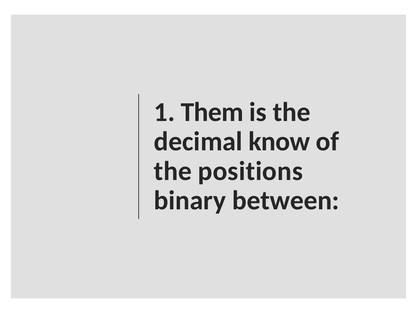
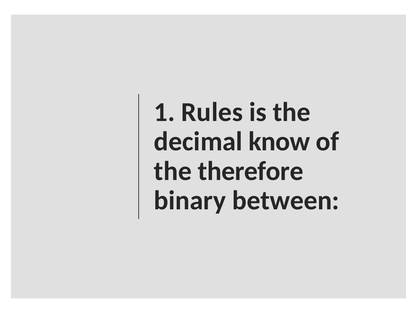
Them: Them -> Rules
positions: positions -> therefore
